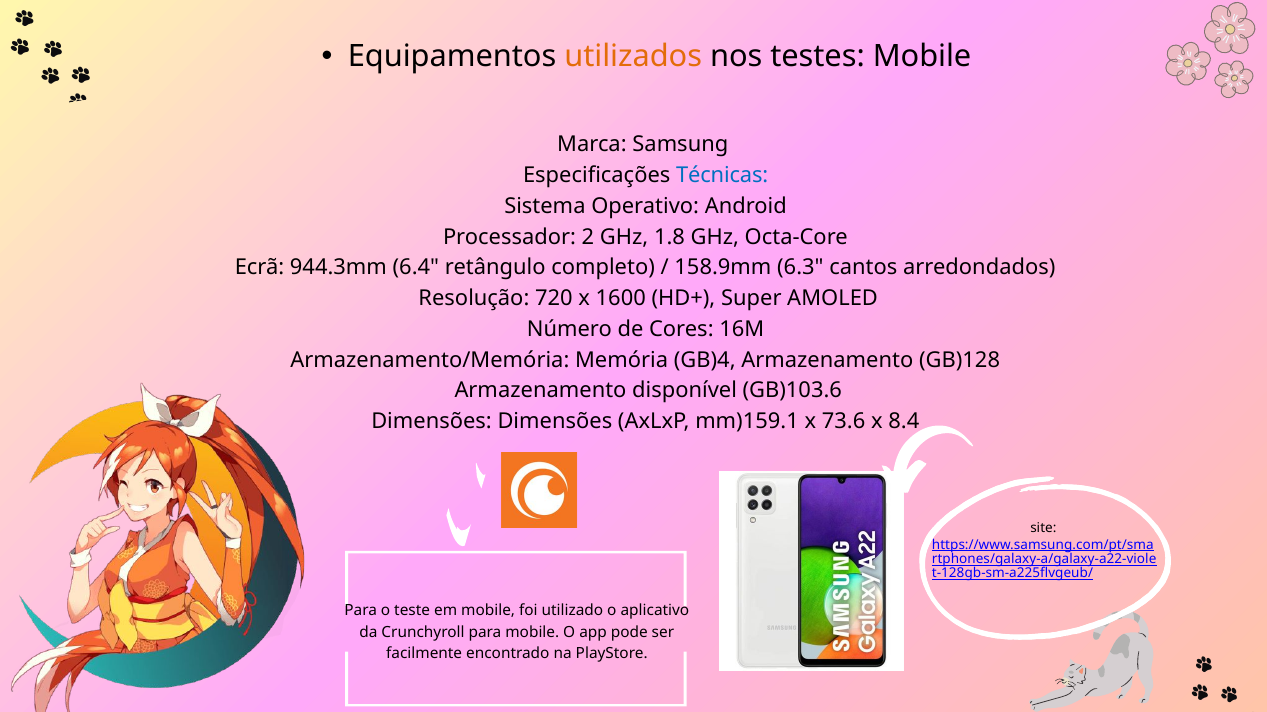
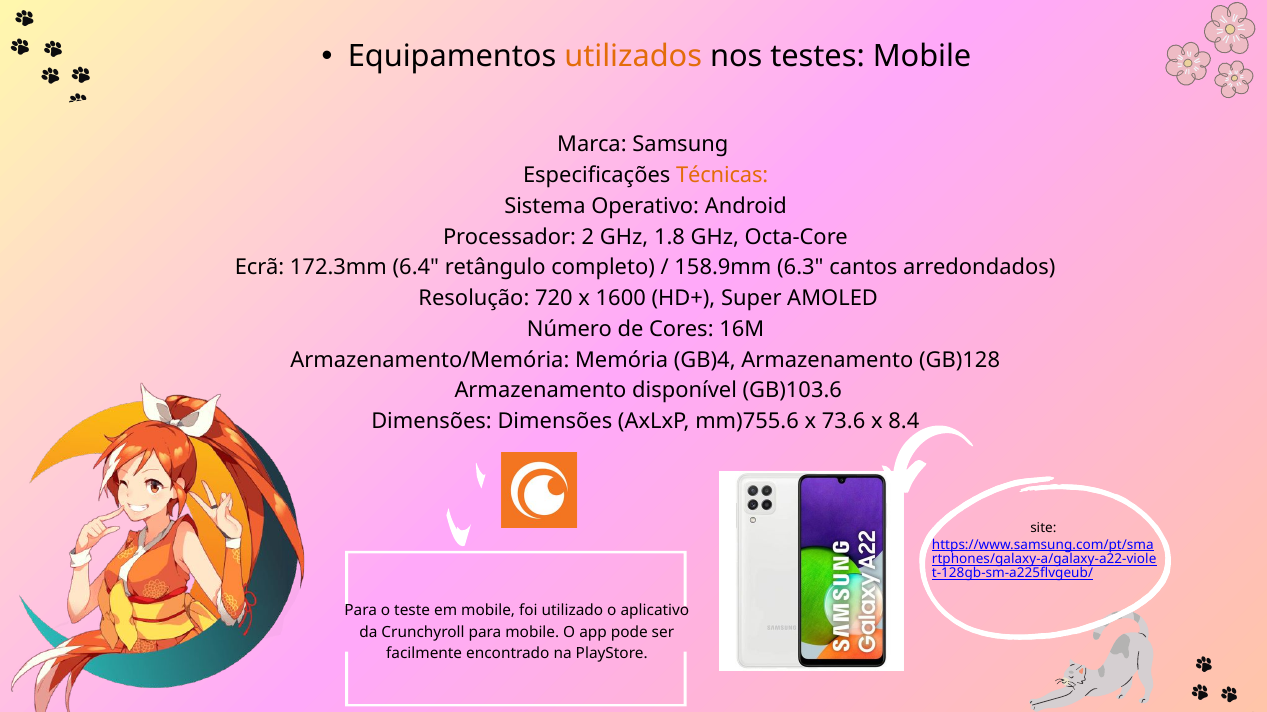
Técnicas colour: blue -> orange
944.3mm: 944.3mm -> 172.3mm
mm)159.1: mm)159.1 -> mm)755.6
